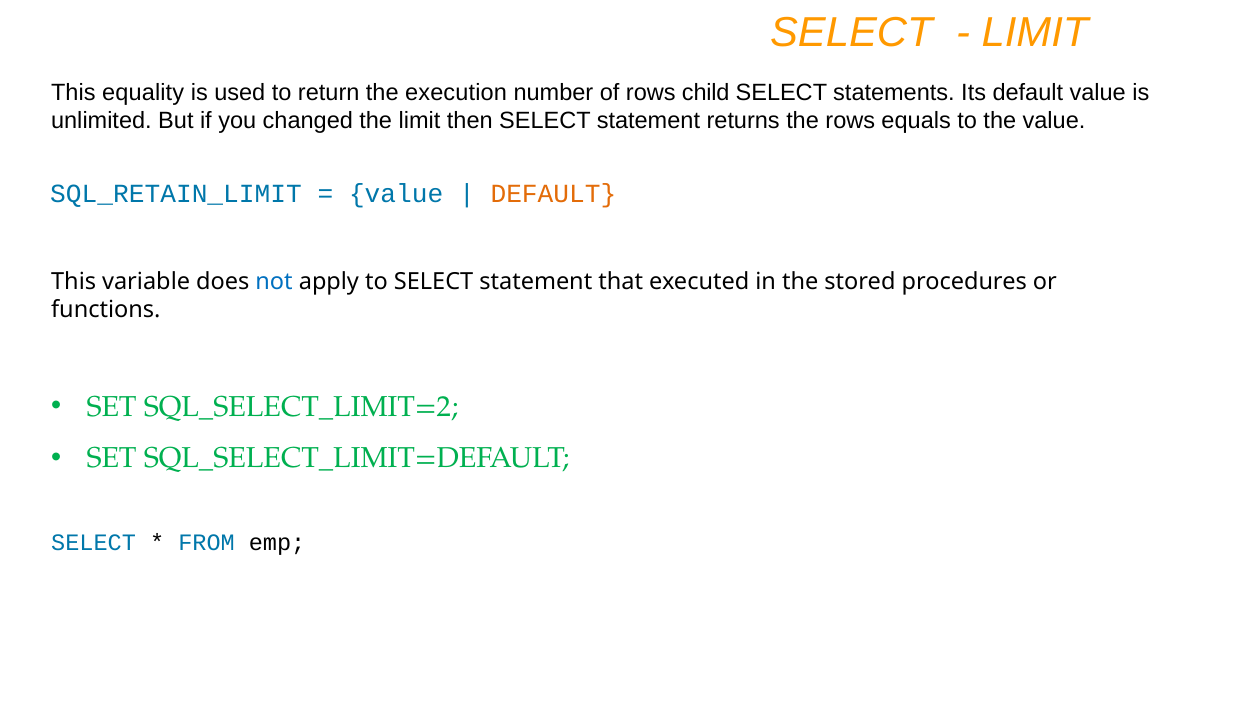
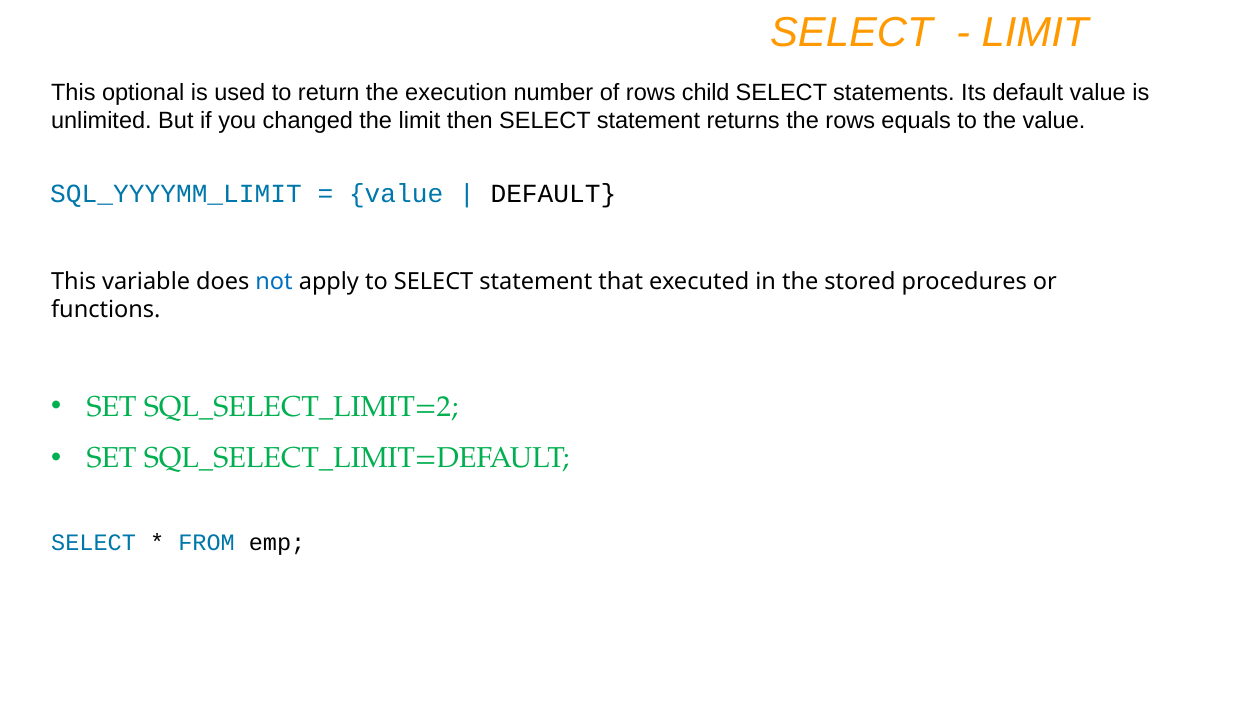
equality: equality -> optional
SQL_RETAIN_LIMIT: SQL_RETAIN_LIMIT -> SQL_YYYYMM_LIMIT
DEFAULT at (553, 194) colour: orange -> black
